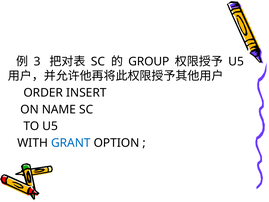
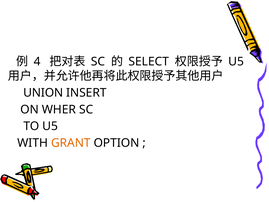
3: 3 -> 4
GROUP: GROUP -> SELECT
ORDER: ORDER -> UNION
NAME: NAME -> WHER
GRANT colour: blue -> orange
